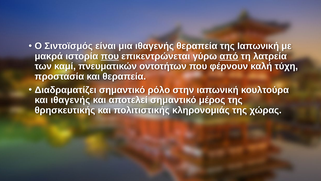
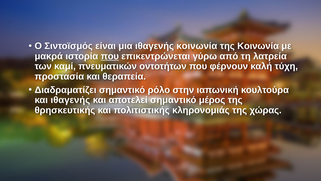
ιθαγενής θεραπεία: θεραπεία -> κοινωνία
της Ιαπωνική: Ιαπωνική -> Κοινωνία
από underline: present -> none
